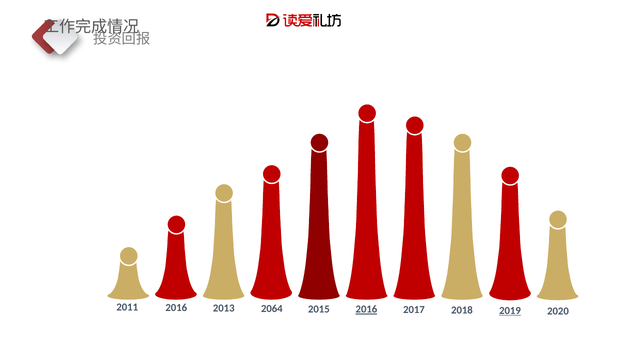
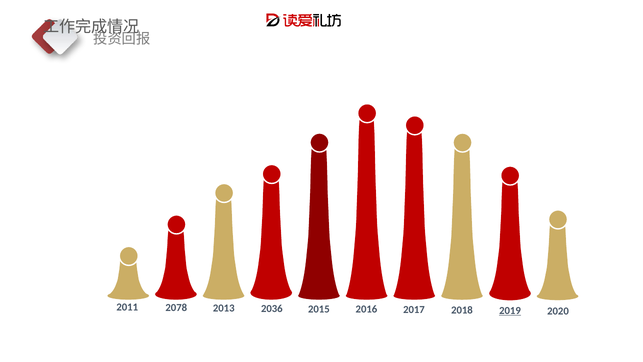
2011 2016: 2016 -> 2078
2064: 2064 -> 2036
2016 at (366, 309) underline: present -> none
